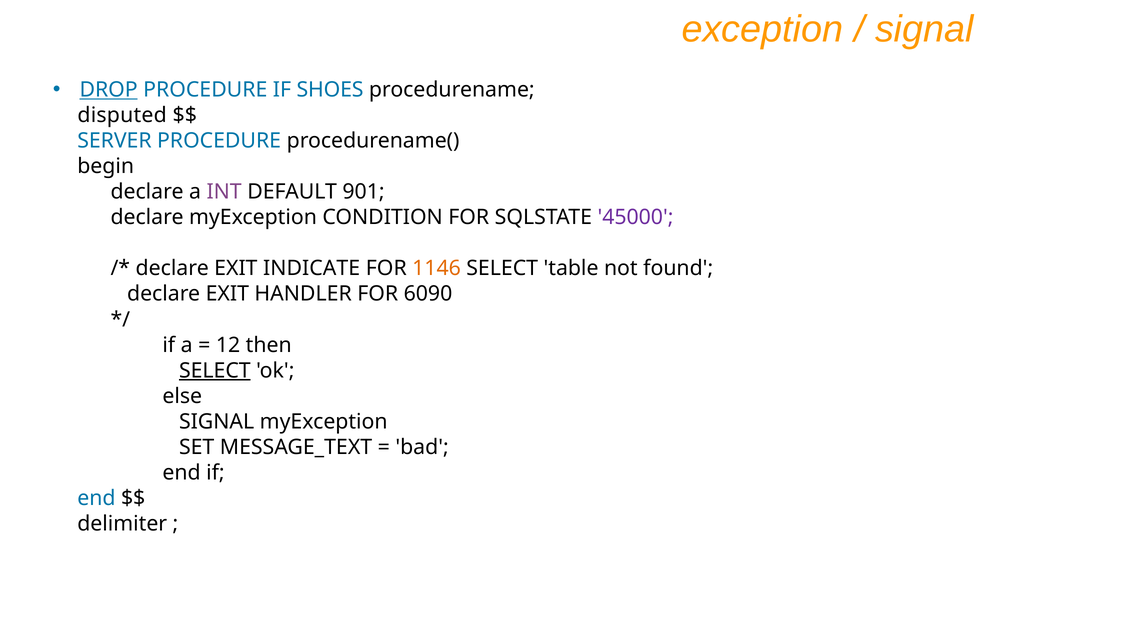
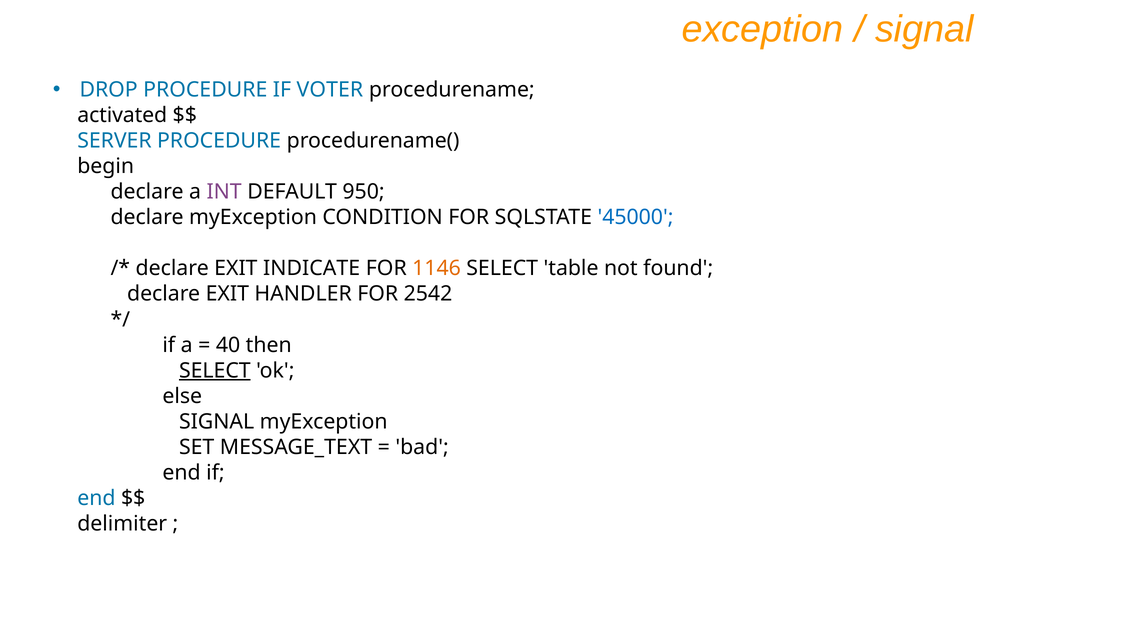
DROP underline: present -> none
SHOES: SHOES -> VOTER
disputed: disputed -> activated
901: 901 -> 950
45000 colour: purple -> blue
6090: 6090 -> 2542
12: 12 -> 40
